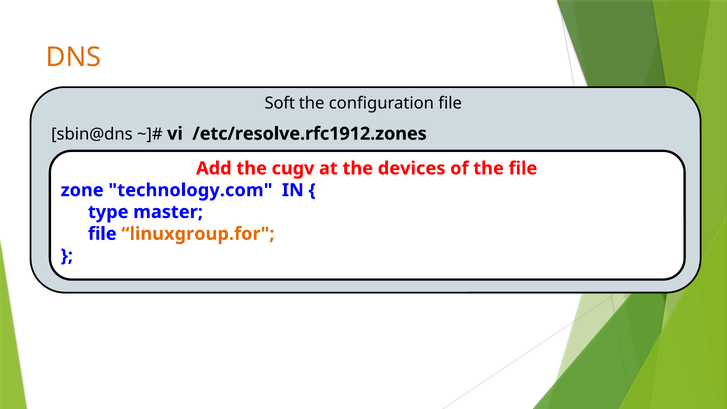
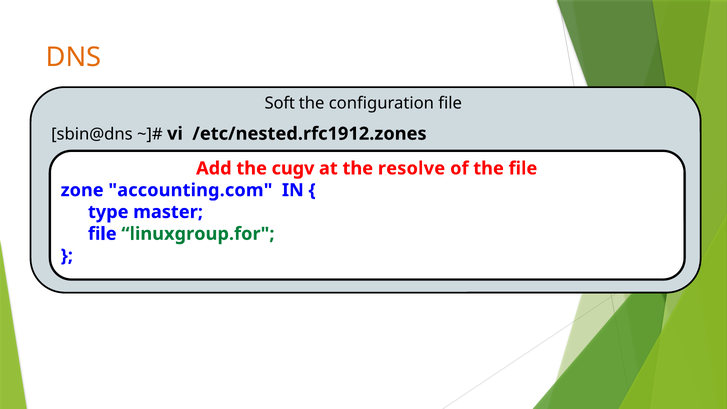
/etc/resolve.rfc1912.zones: /etc/resolve.rfc1912.zones -> /etc/nested.rfc1912.zones
devices: devices -> resolve
technology.com: technology.com -> accounting.com
linuxgroup.for colour: orange -> green
